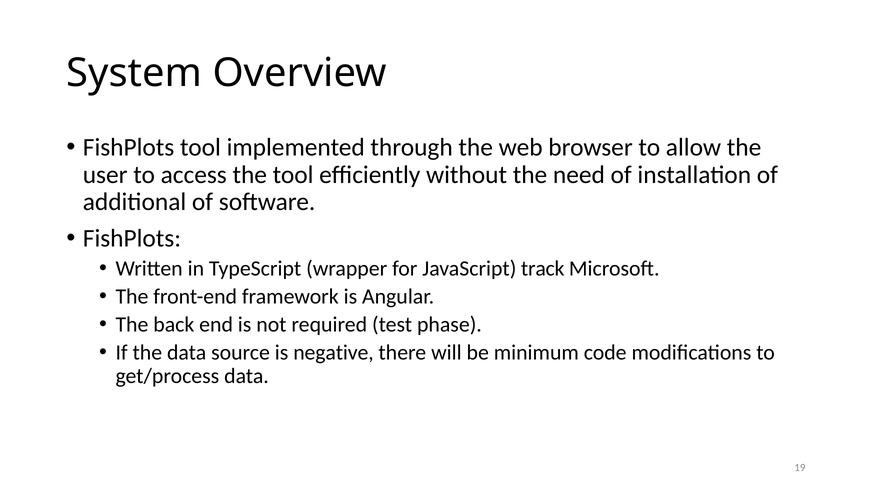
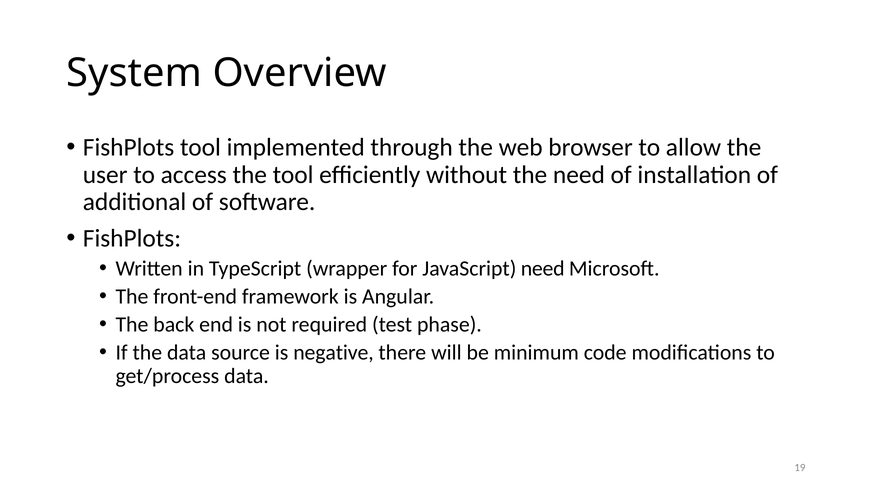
JavaScript track: track -> need
